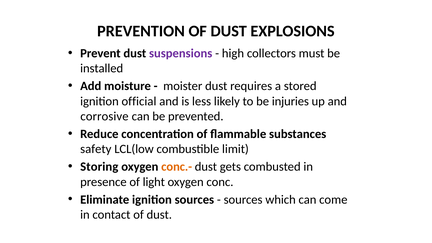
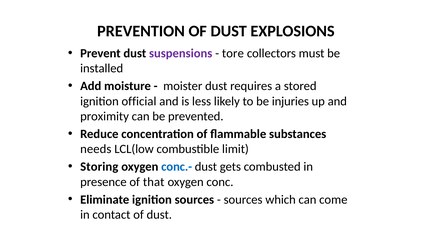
high: high -> tore
corrosive: corrosive -> proximity
safety: safety -> needs
conc.- colour: orange -> blue
light: light -> that
